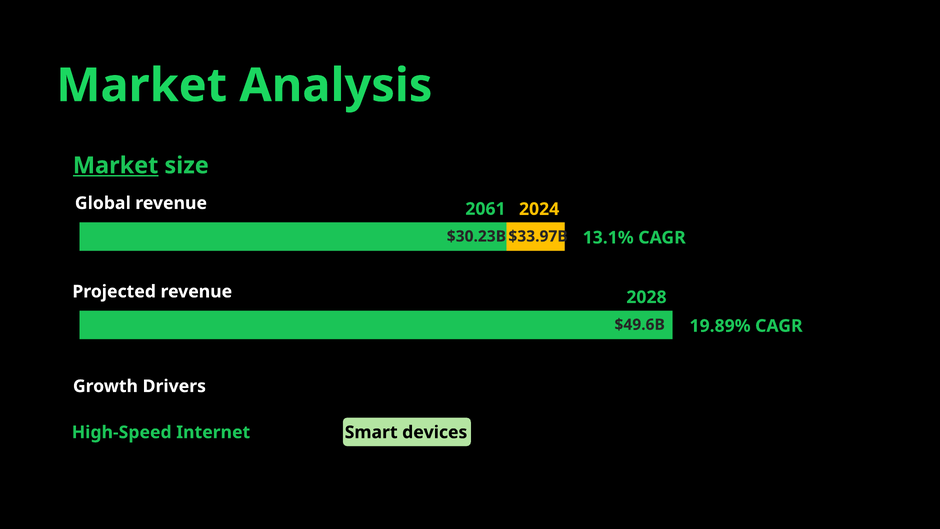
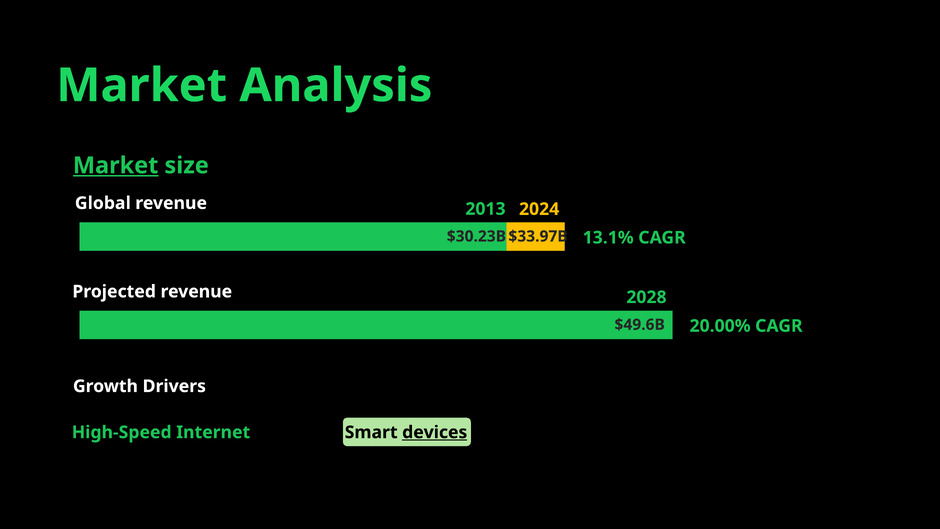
2061: 2061 -> 2013
19.89%: 19.89% -> 20.00%
devices underline: none -> present
